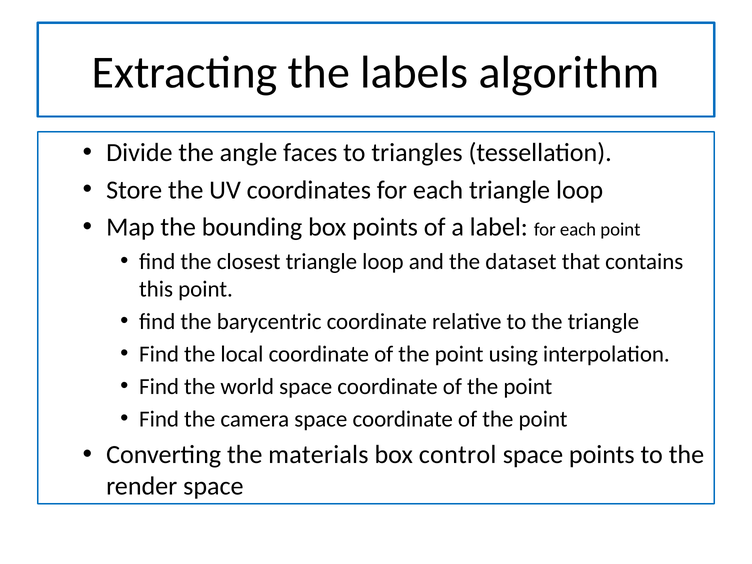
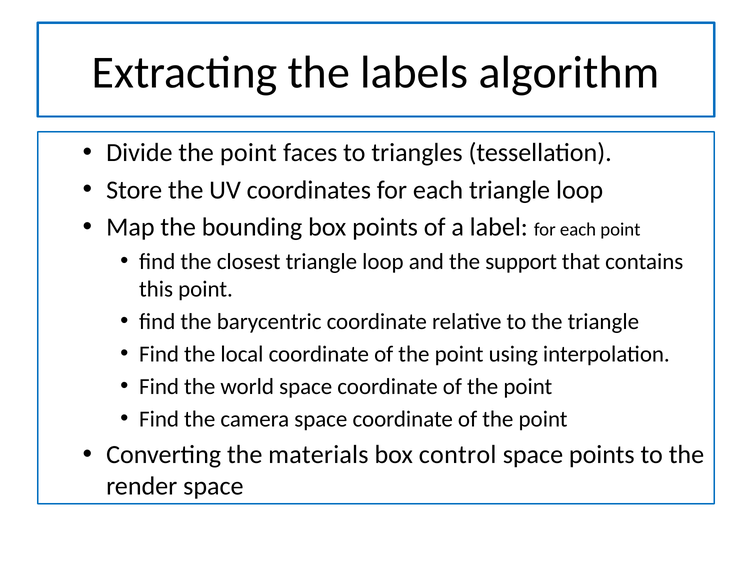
Divide the angle: angle -> point
dataset: dataset -> support
